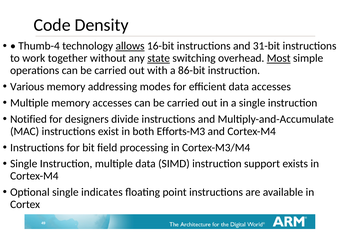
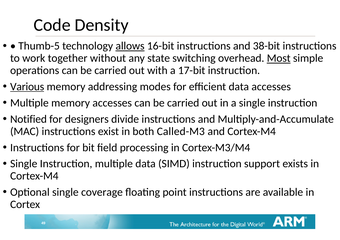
Thumb-4: Thumb-4 -> Thumb-5
31-bit: 31-bit -> 38-bit
state underline: present -> none
86-bit: 86-bit -> 17-bit
Various underline: none -> present
Efforts-M3: Efforts-M3 -> Called-M3
indicates: indicates -> coverage
